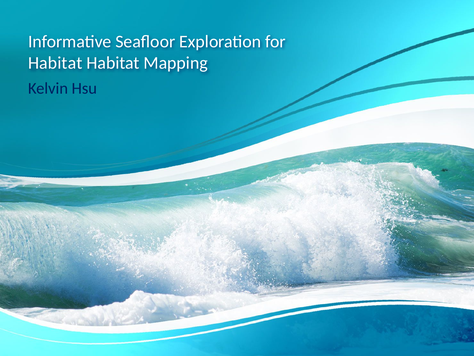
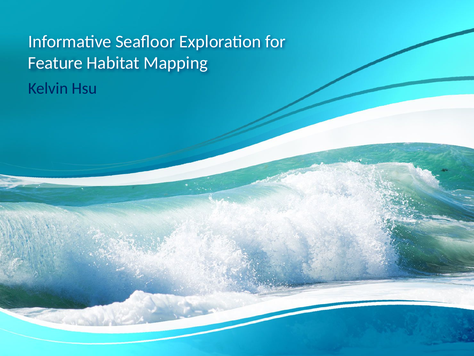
Habitat at (55, 63): Habitat -> Feature
